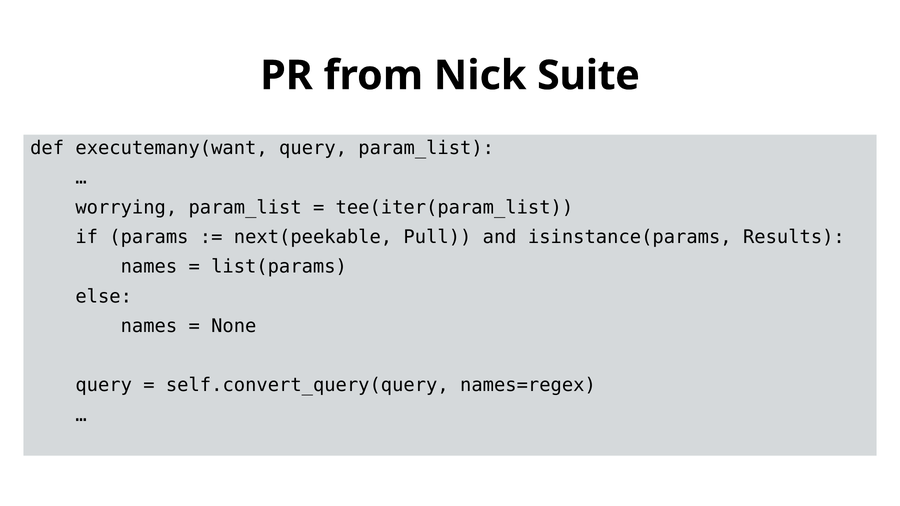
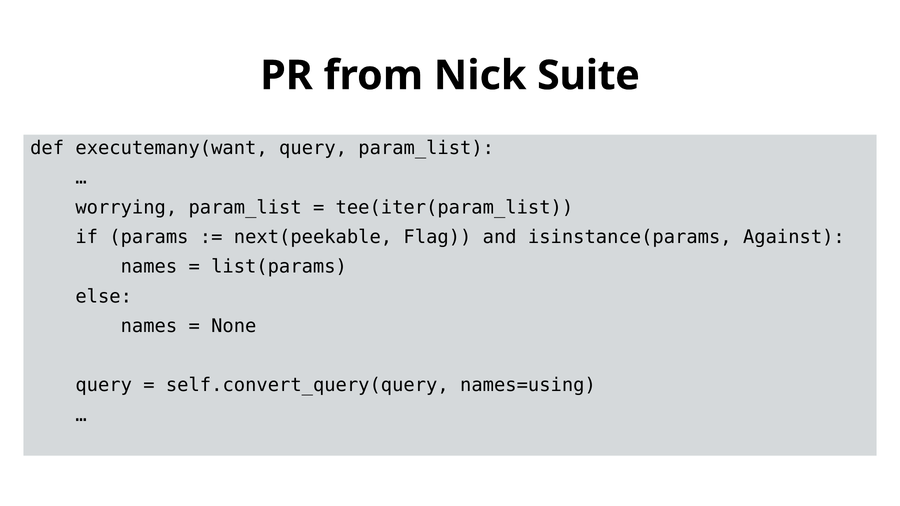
Pull: Pull -> Flag
Results: Results -> Against
names=regex: names=regex -> names=using
